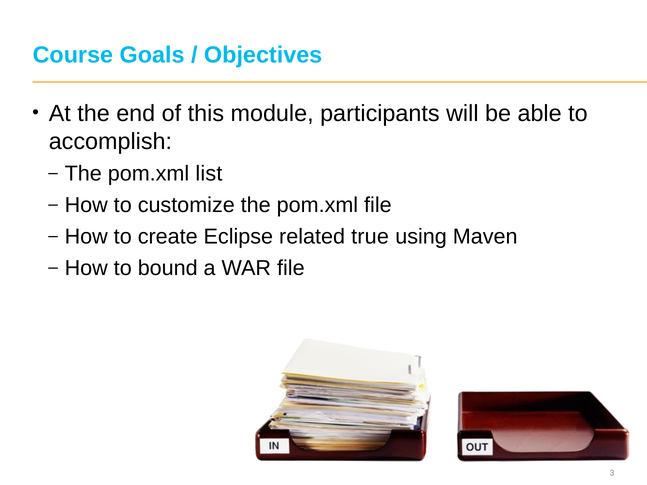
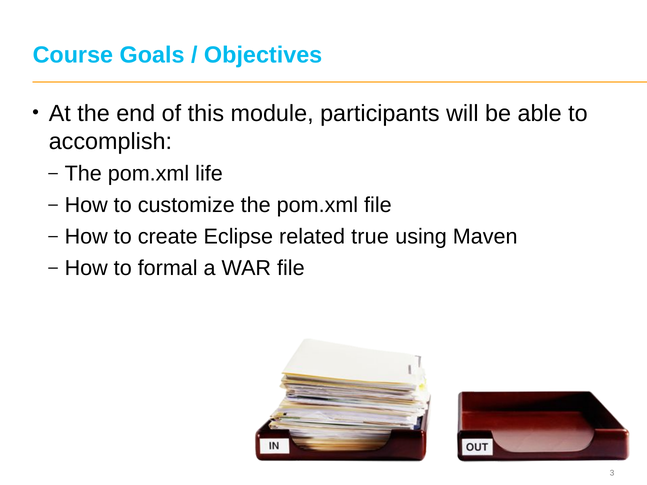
list: list -> life
bound: bound -> formal
